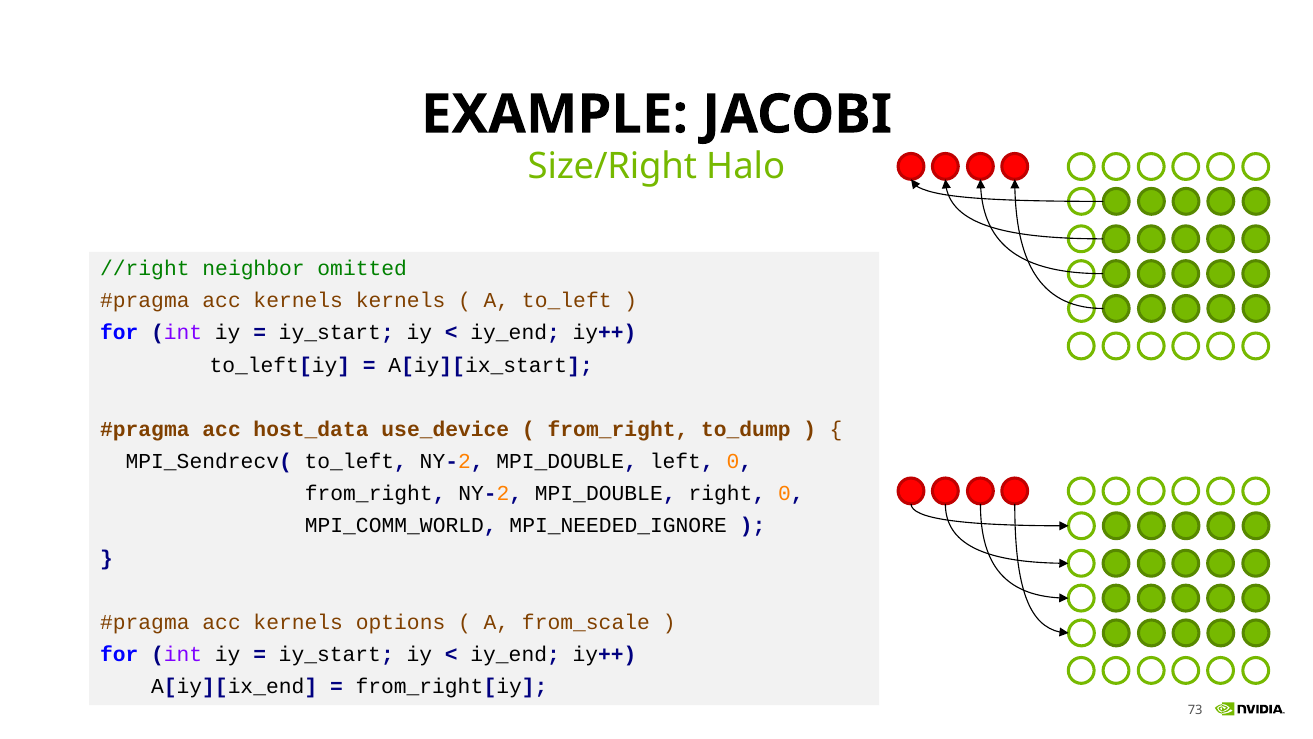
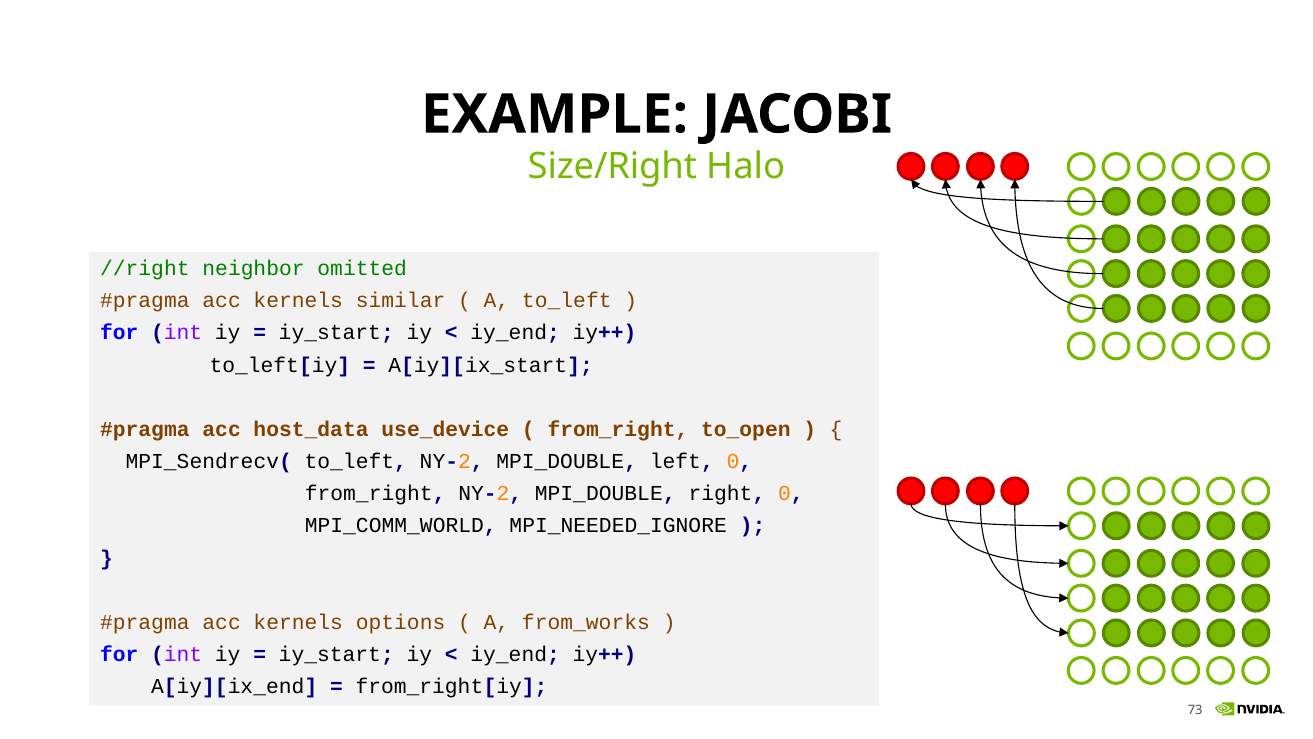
kernels kernels: kernels -> similar
to_dump: to_dump -> to_open
from_scale: from_scale -> from_works
